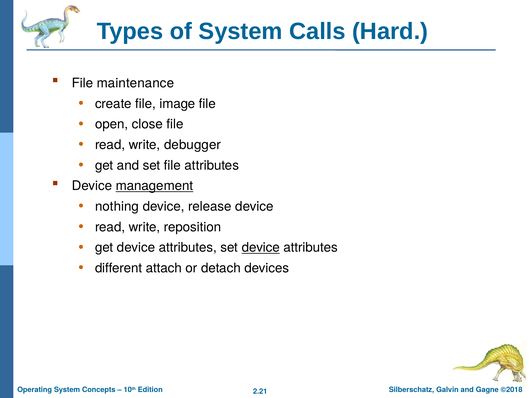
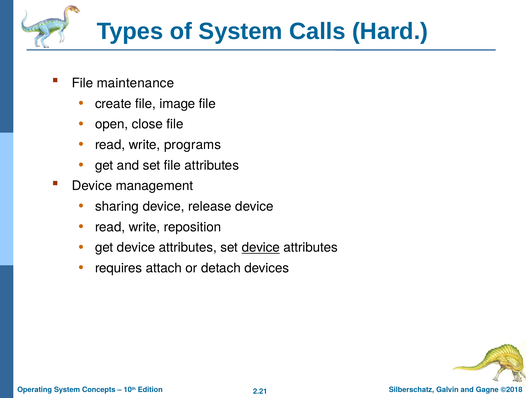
debugger: debugger -> programs
management underline: present -> none
nothing: nothing -> sharing
different: different -> requires
